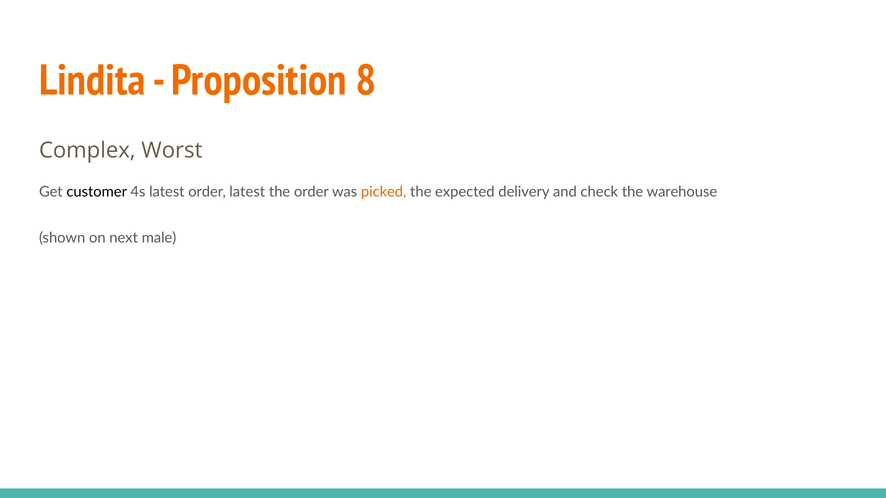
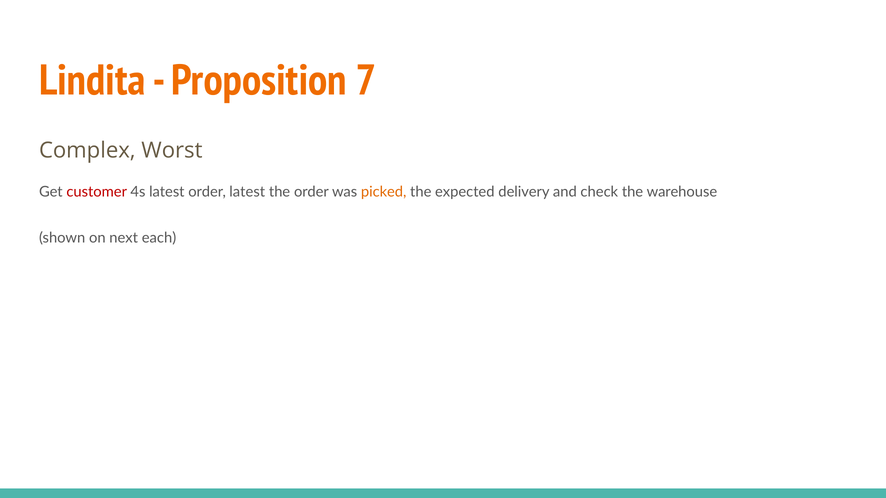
8: 8 -> 7
customer colour: black -> red
male: male -> each
